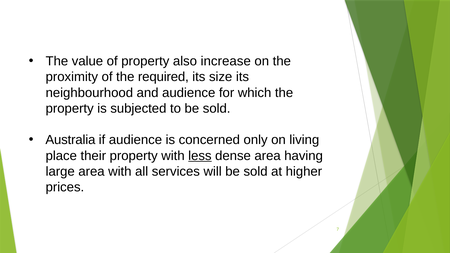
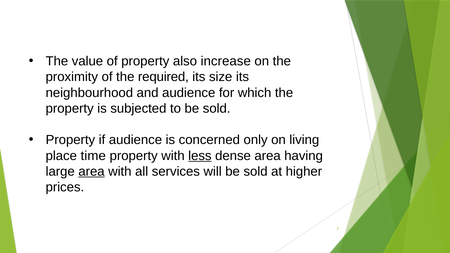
Australia at (70, 140): Australia -> Property
their: their -> time
area at (91, 172) underline: none -> present
